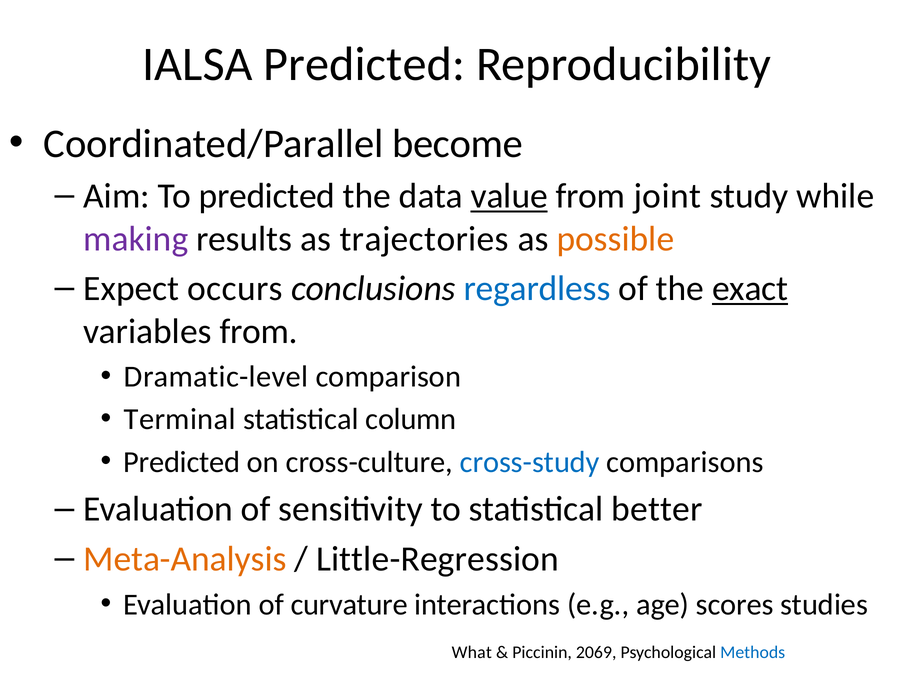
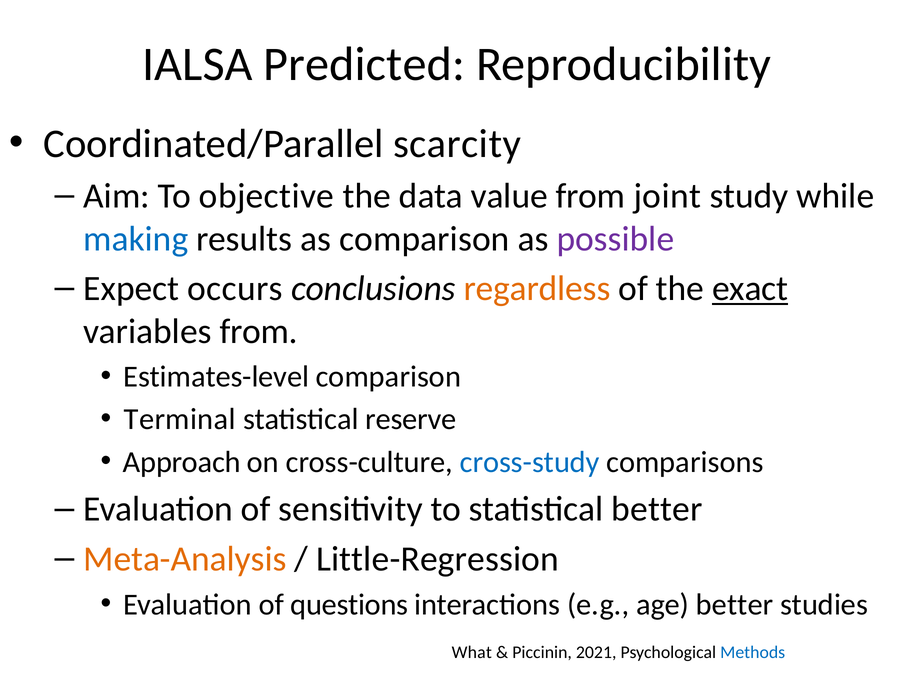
become: become -> scarcity
To predicted: predicted -> objective
value underline: present -> none
making colour: purple -> blue
as trajectories: trajectories -> comparison
possible colour: orange -> purple
regardless colour: blue -> orange
Dramatic-level: Dramatic-level -> Estimates-level
column: column -> reserve
Predicted at (182, 462): Predicted -> Approach
curvature: curvature -> questions
age scores: scores -> better
2069: 2069 -> 2021
